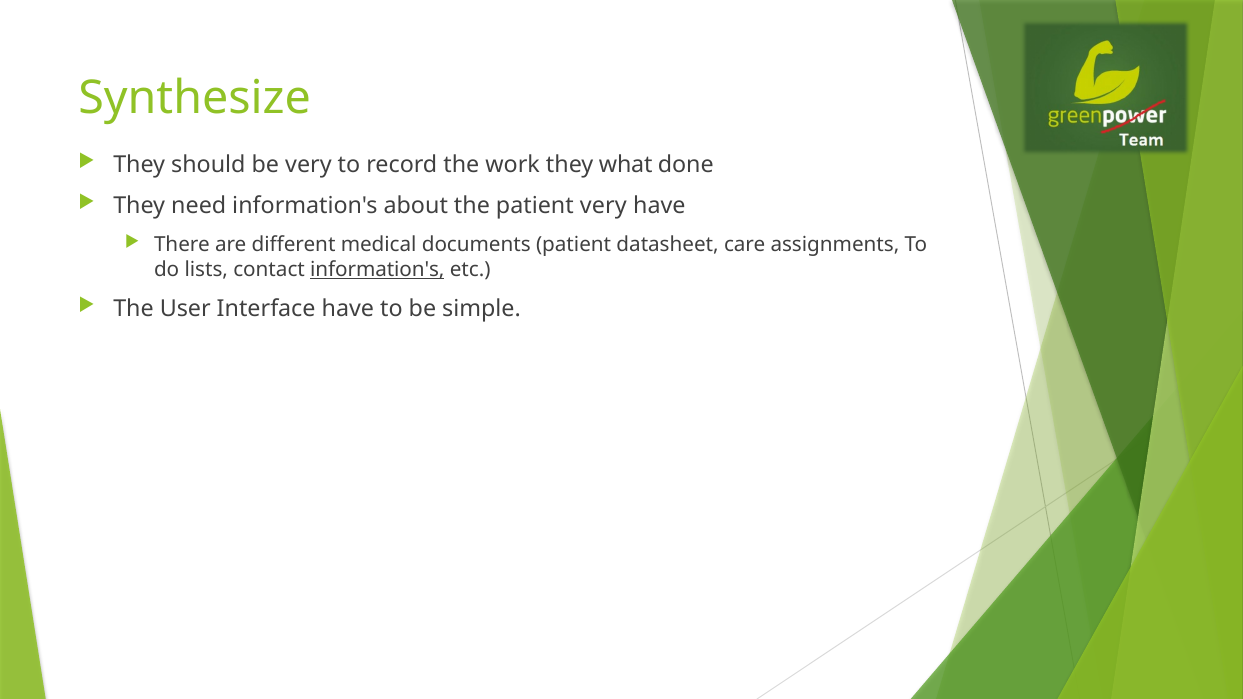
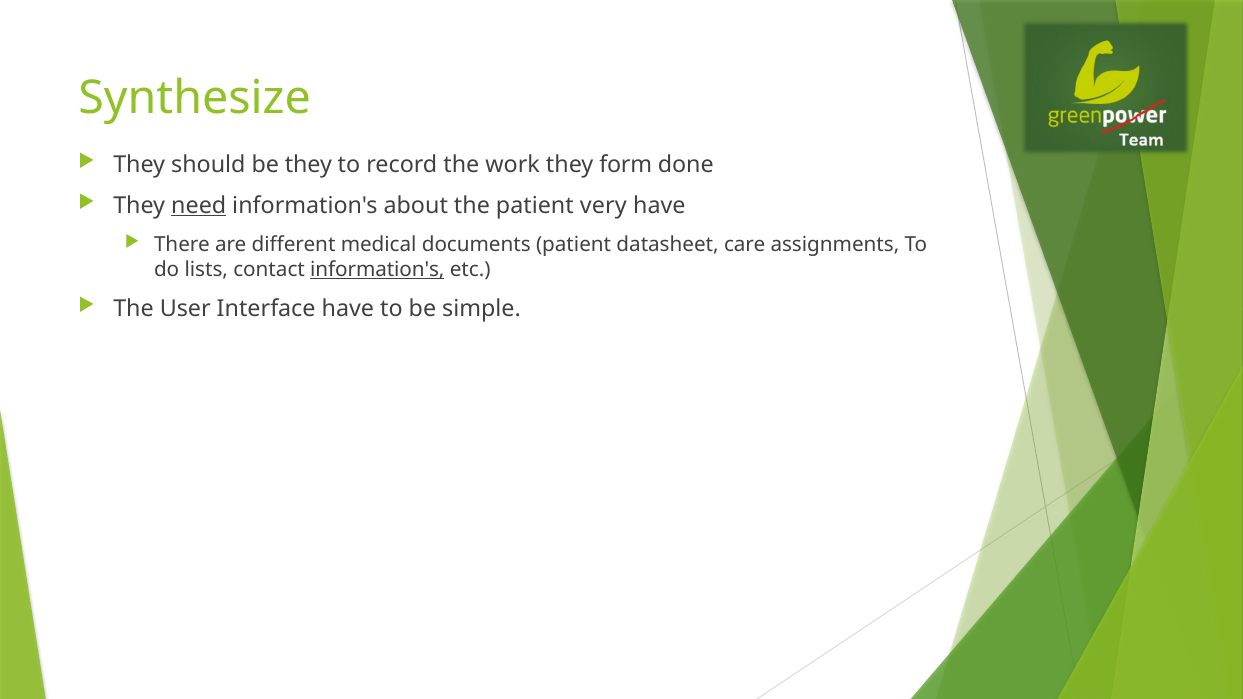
be very: very -> they
what: what -> form
need underline: none -> present
